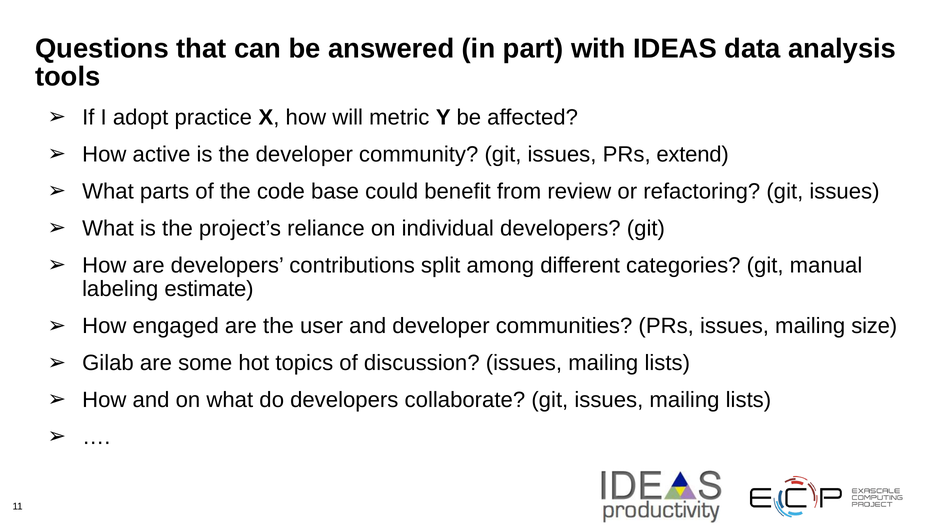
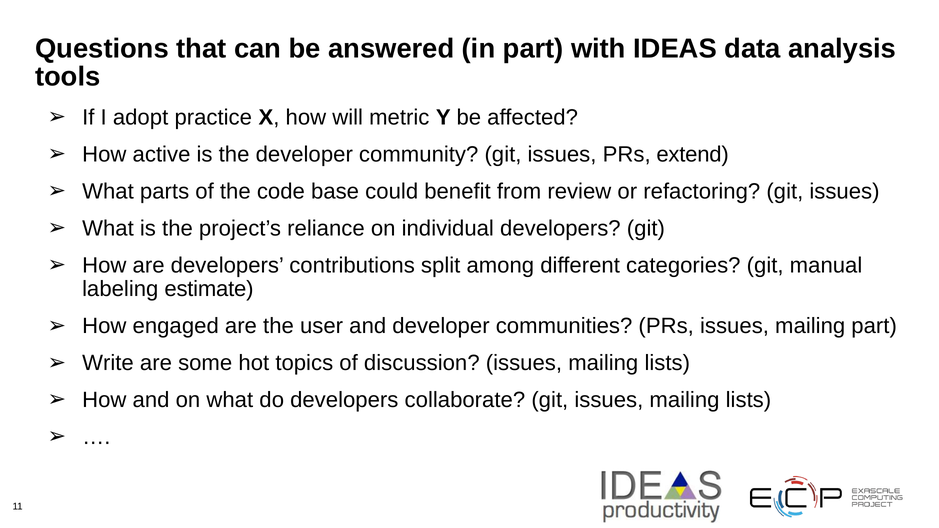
mailing size: size -> part
Gilab: Gilab -> Write
